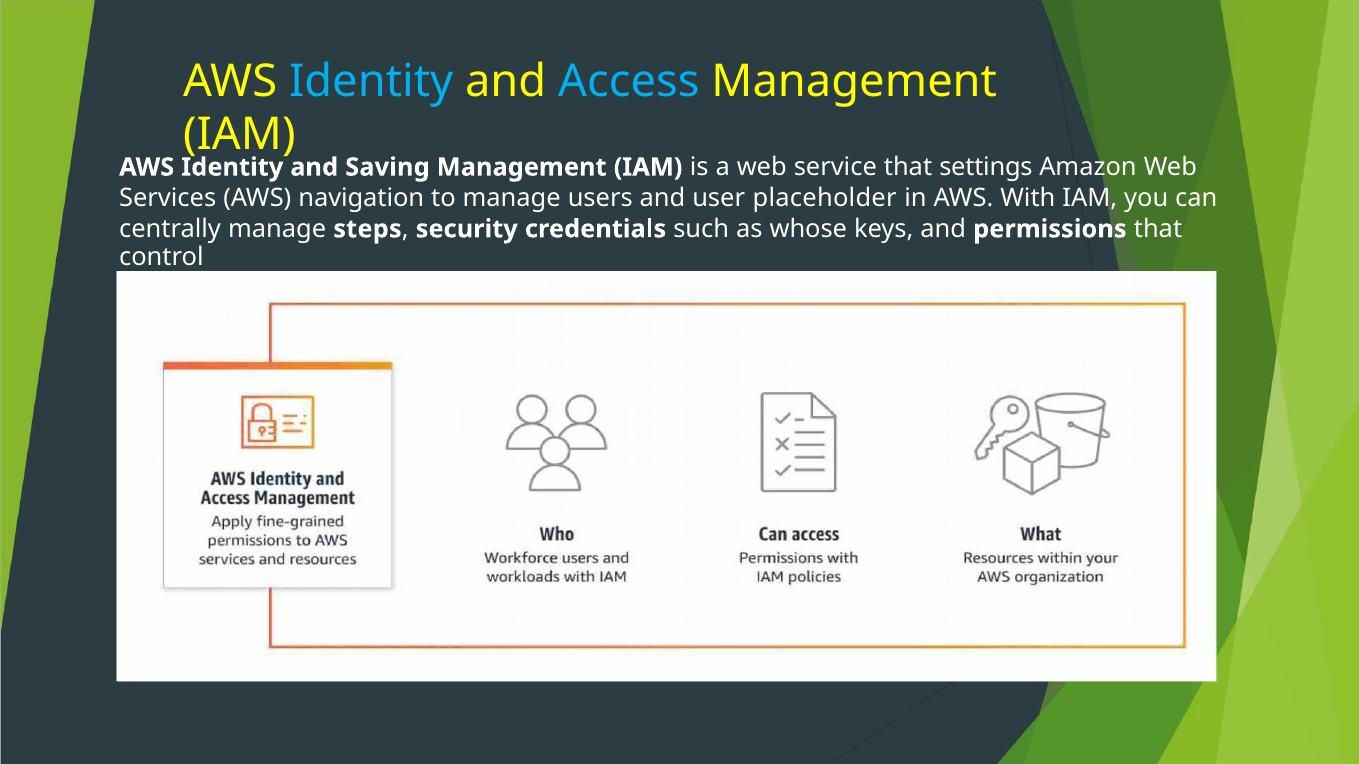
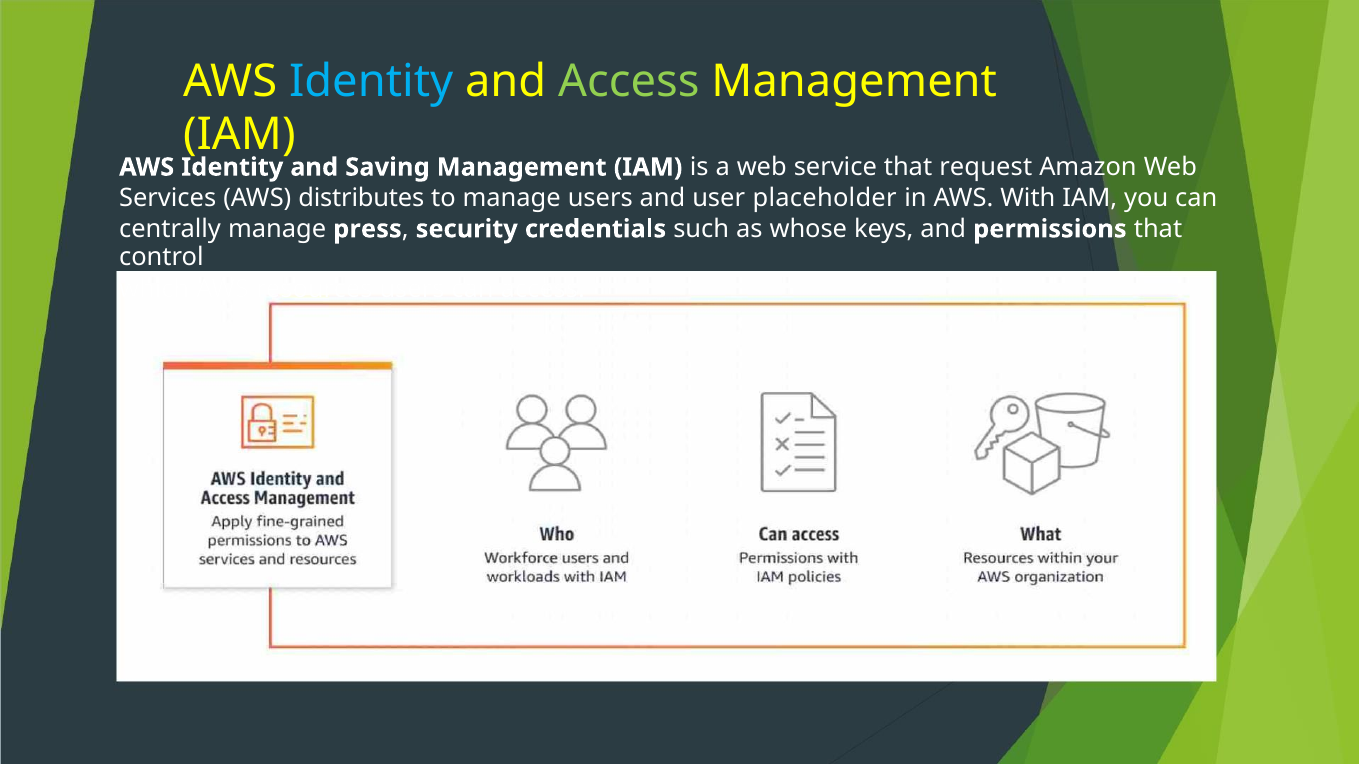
Access at (629, 82) colour: light blue -> light green
settings: settings -> request
navigation: navigation -> distributes
steps: steps -> press
